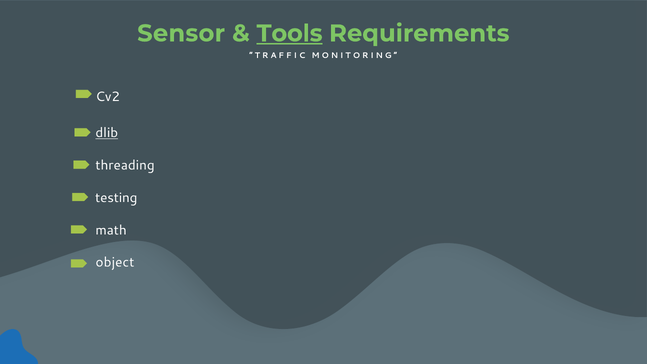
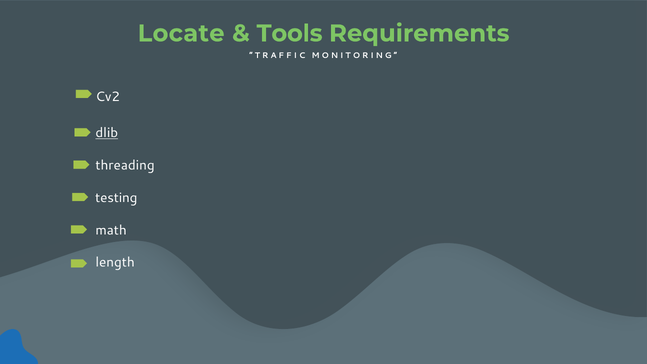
Sensor: Sensor -> Locate
Tools underline: present -> none
object: object -> length
